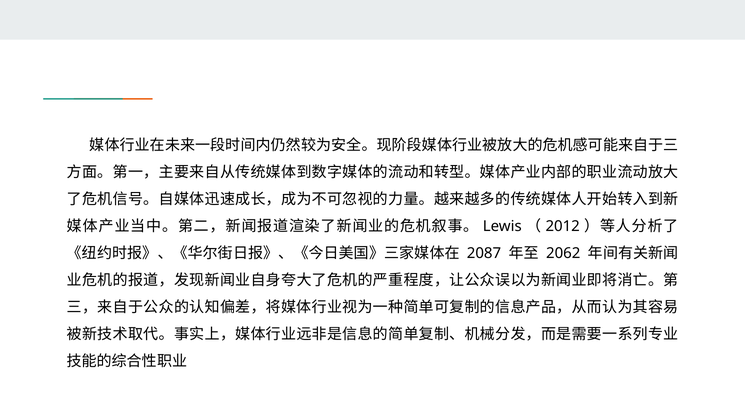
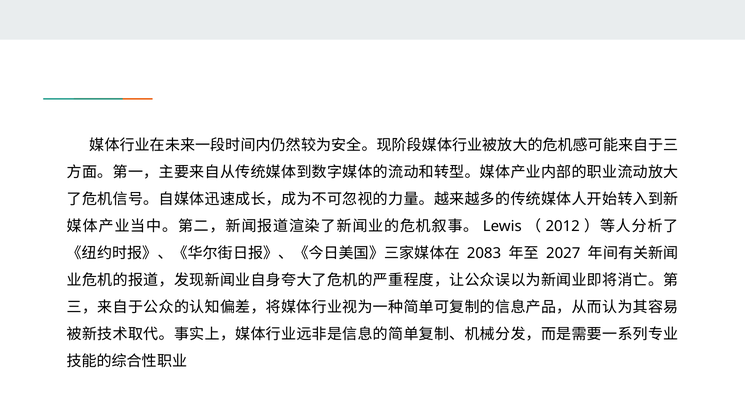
2087: 2087 -> 2083
2062: 2062 -> 2027
